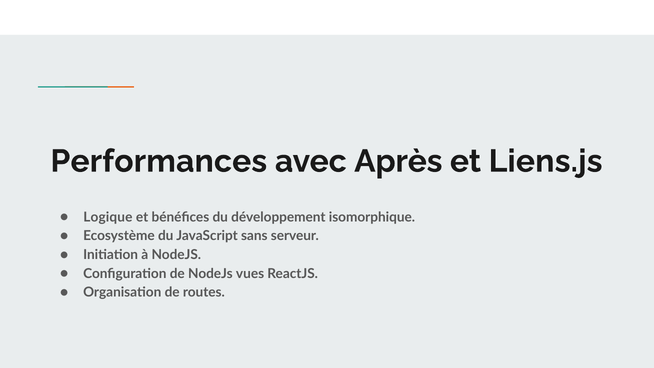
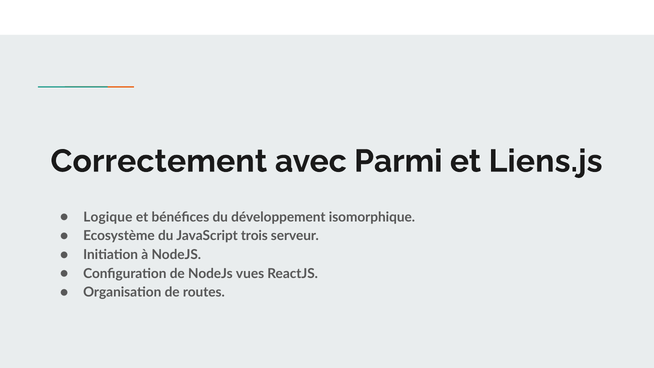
Performances: Performances -> Correctement
Après: Après -> Parmi
sans: sans -> trois
